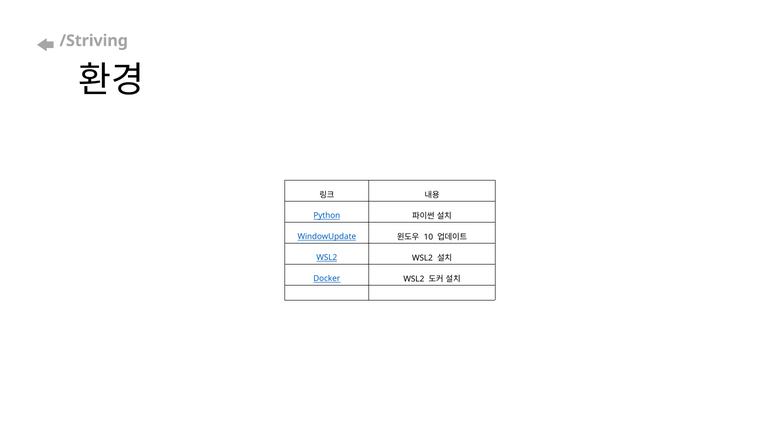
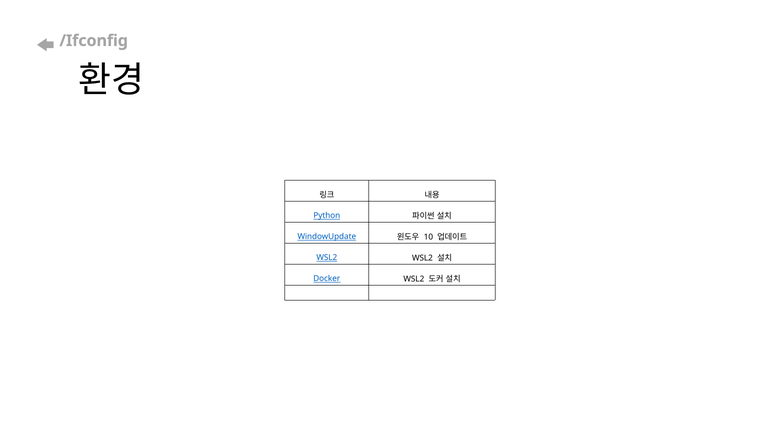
/Striving: /Striving -> /Ifconfig
